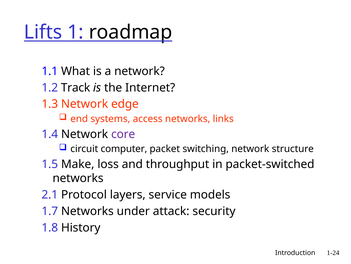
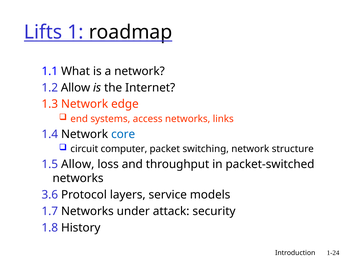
1.2 Track: Track -> Allow
core colour: purple -> blue
1.5 Make: Make -> Allow
2.1: 2.1 -> 3.6
